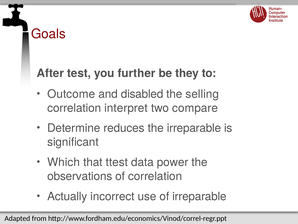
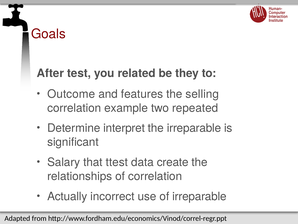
further: further -> related
disabled: disabled -> features
interpret: interpret -> example
compare: compare -> repeated
reduces: reduces -> interpret
Which: Which -> Salary
power: power -> create
observations: observations -> relationships
